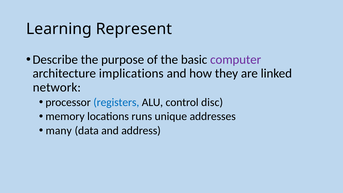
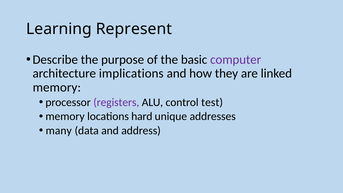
network at (57, 87): network -> memory
registers colour: blue -> purple
disc: disc -> test
runs: runs -> hard
